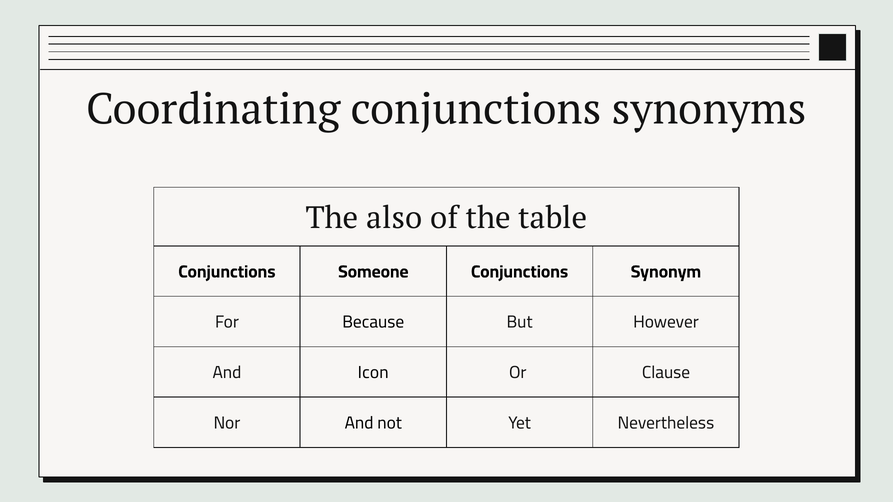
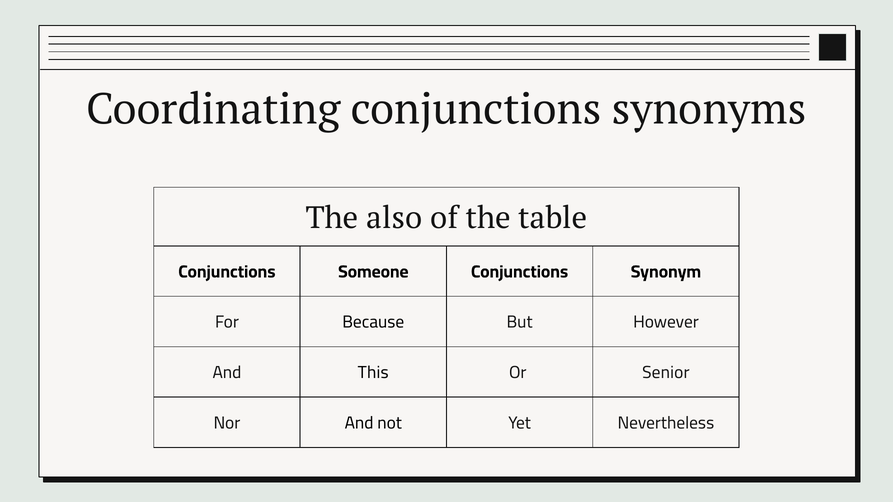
Icon: Icon -> This
Clause: Clause -> Senior
